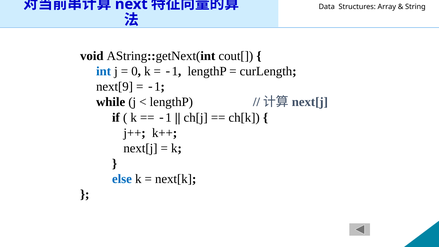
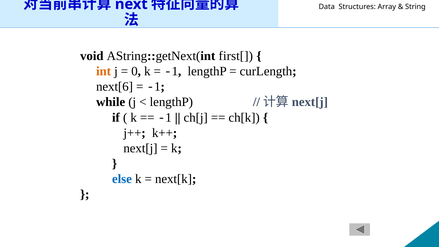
cout[: cout[ -> first[
int colour: blue -> orange
next[9: next[9 -> next[6
